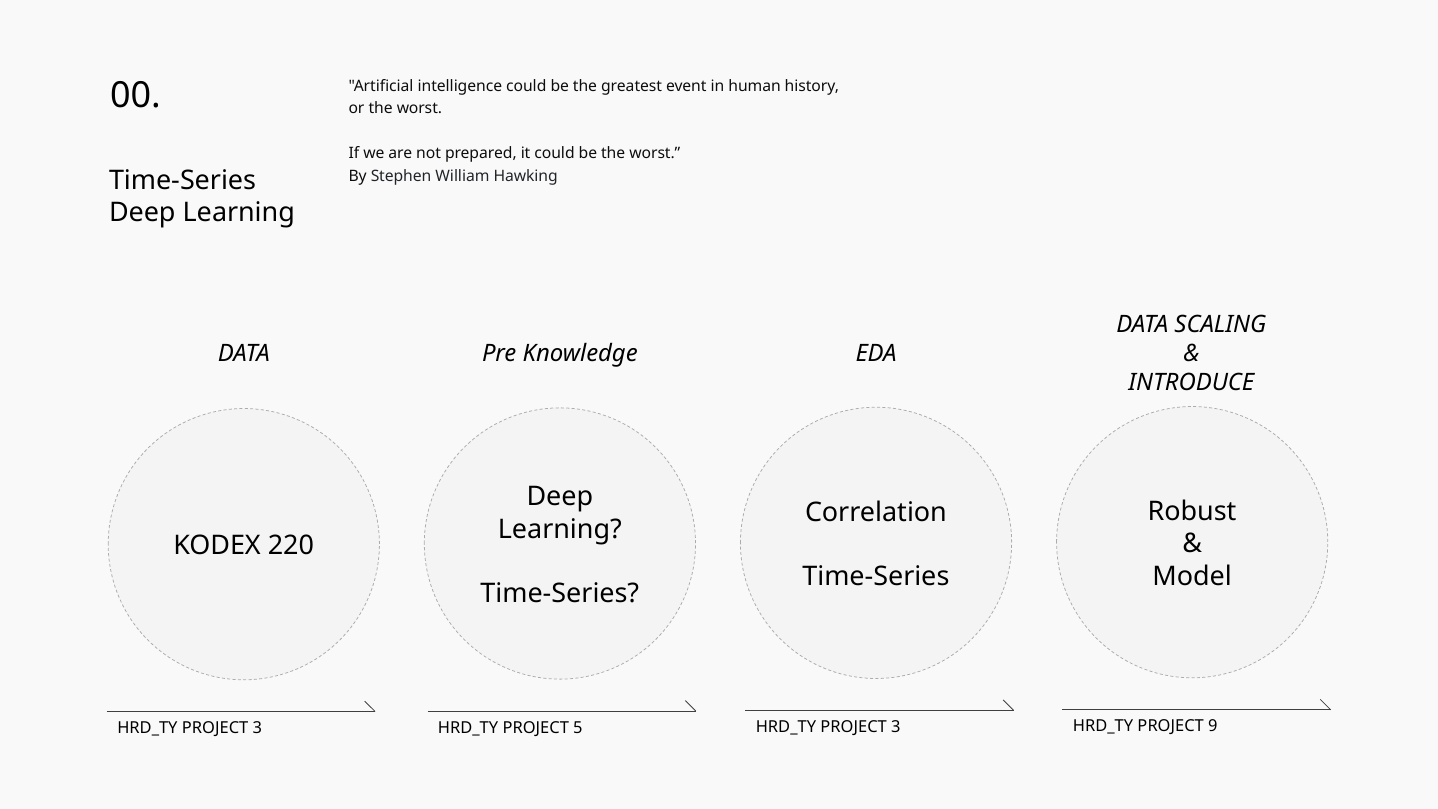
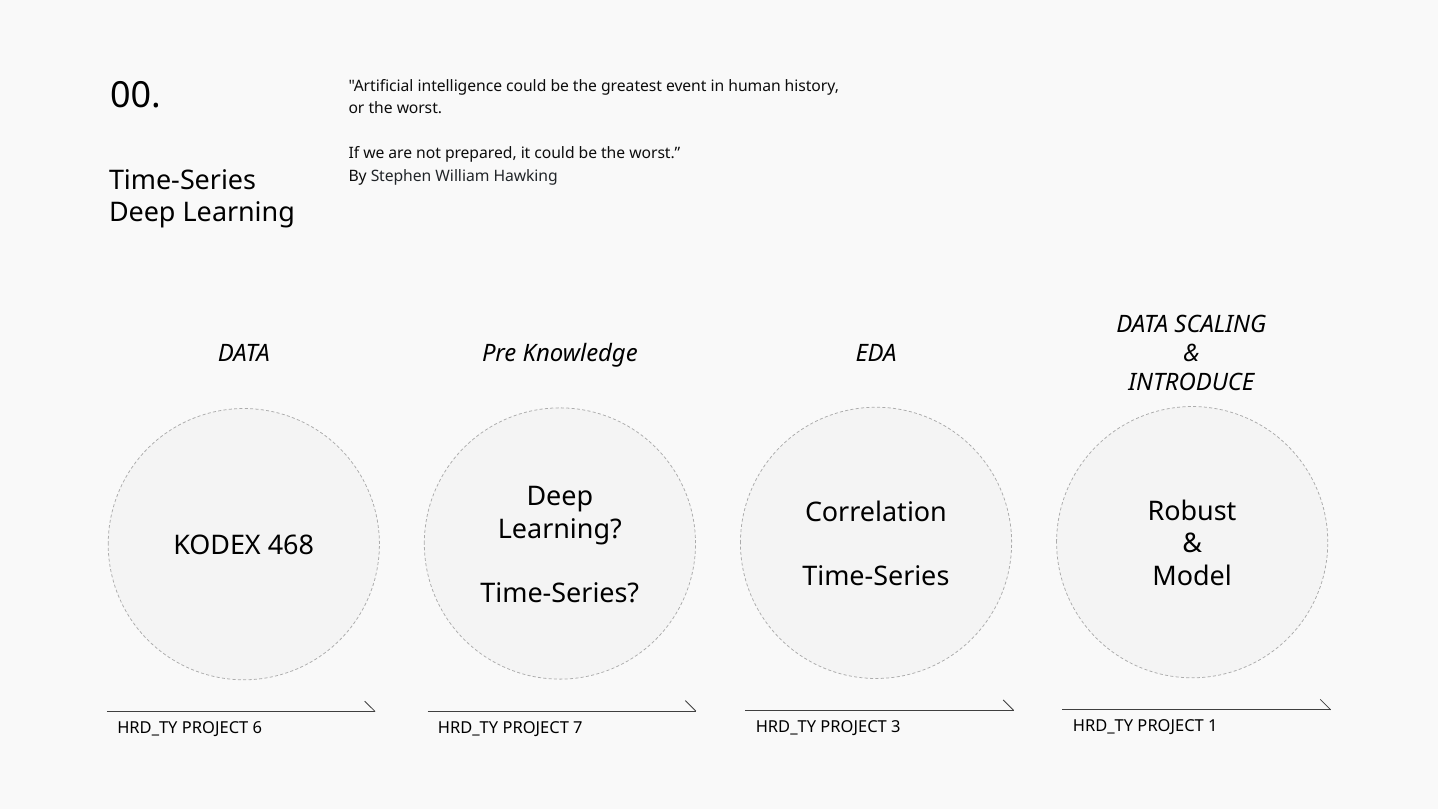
220: 220 -> 468
3 at (257, 728): 3 -> 6
5: 5 -> 7
9: 9 -> 1
